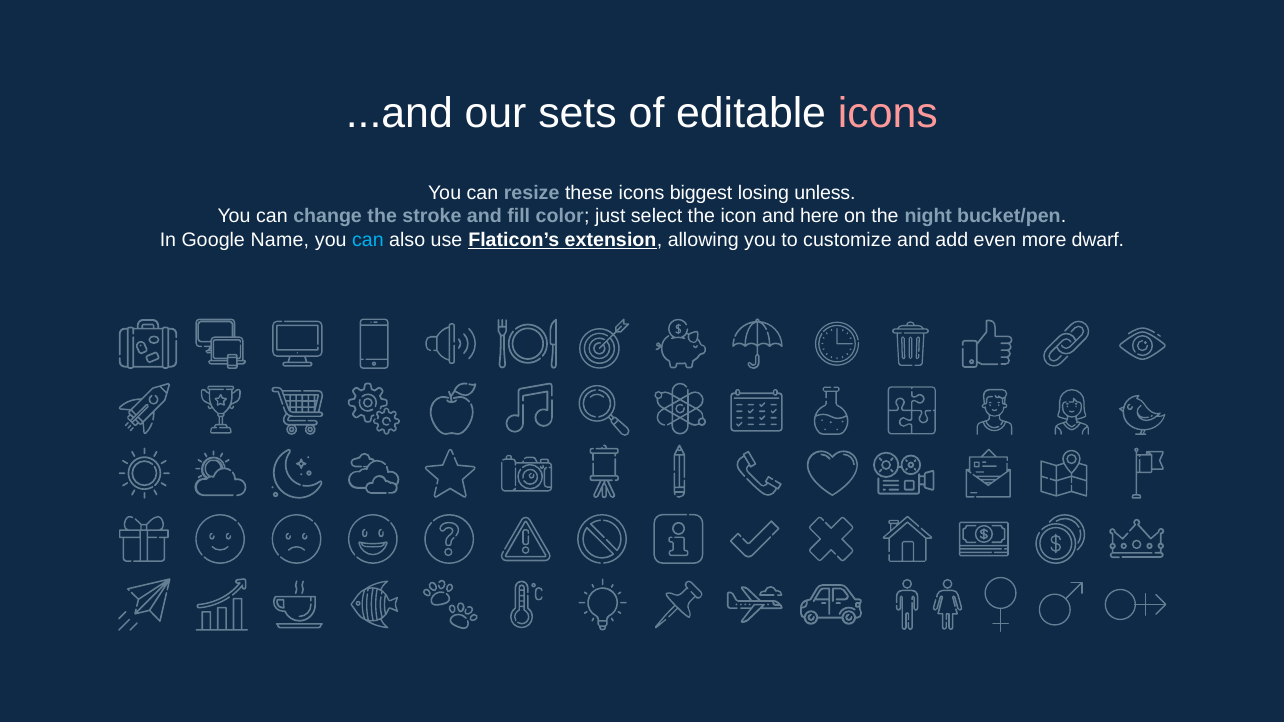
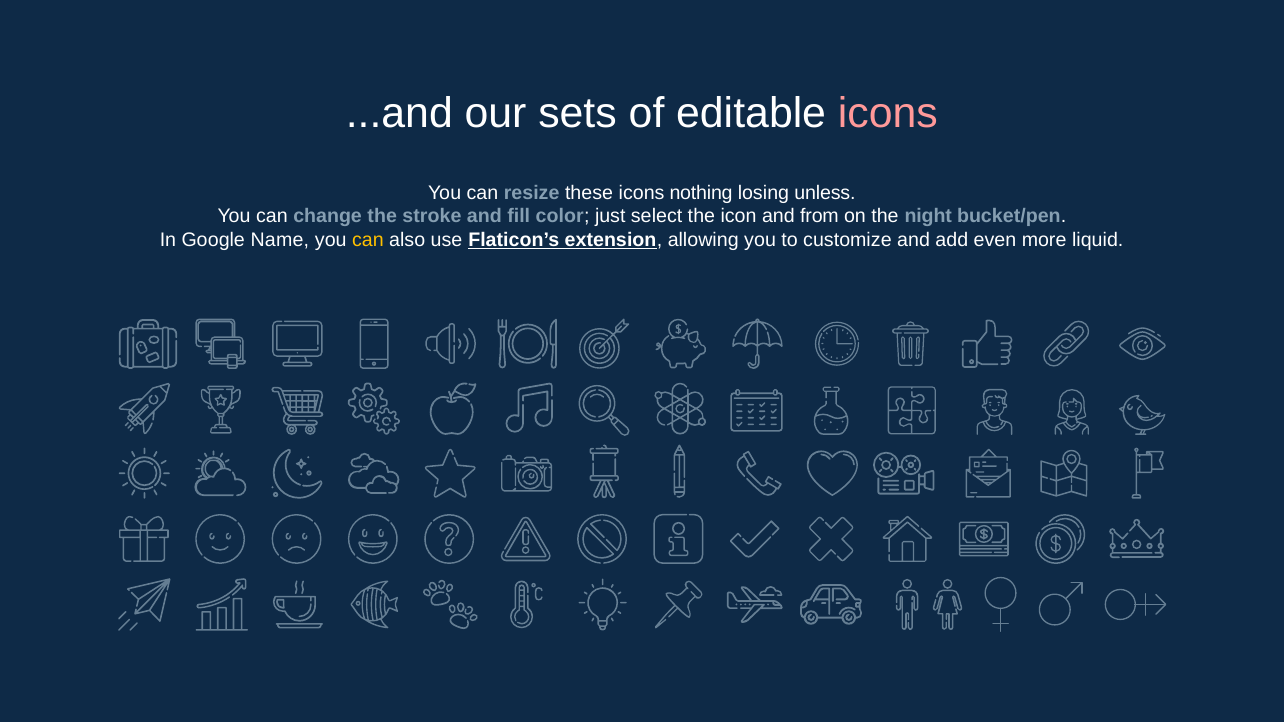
biggest: biggest -> nothing
here: here -> from
can at (368, 240) colour: light blue -> yellow
dwarf: dwarf -> liquid
